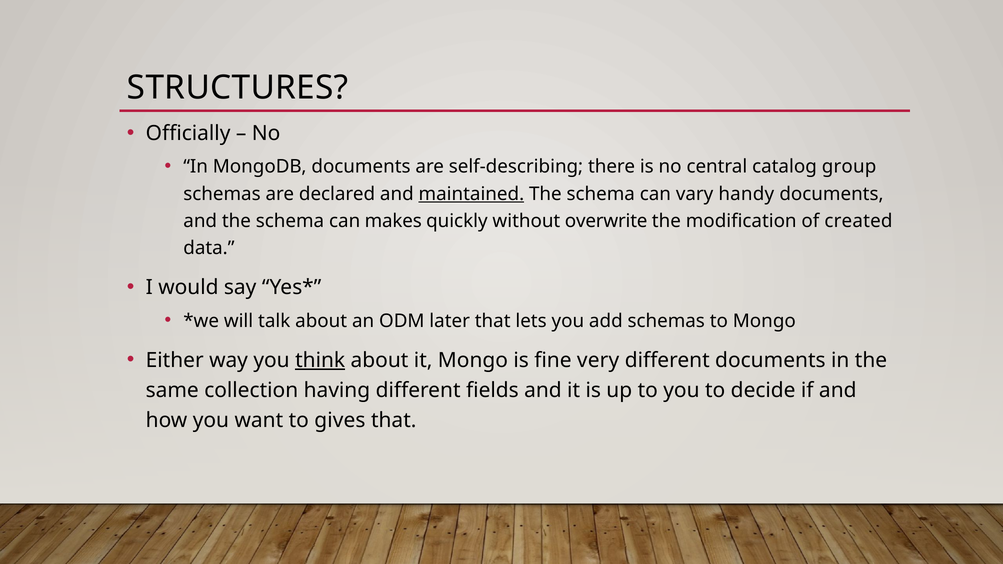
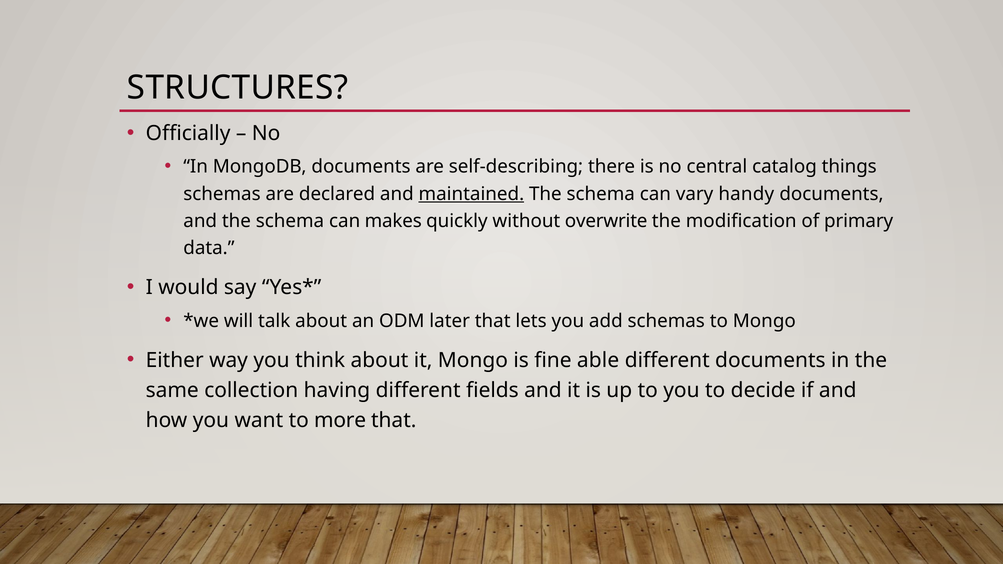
group: group -> things
created: created -> primary
think underline: present -> none
very: very -> able
gives: gives -> more
